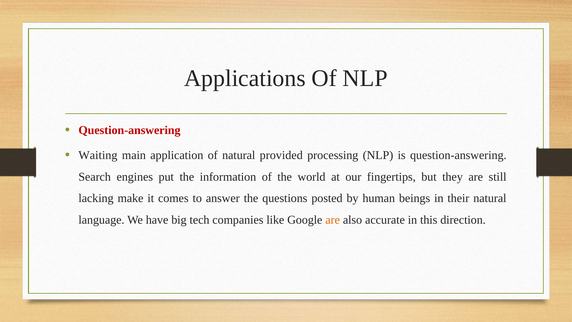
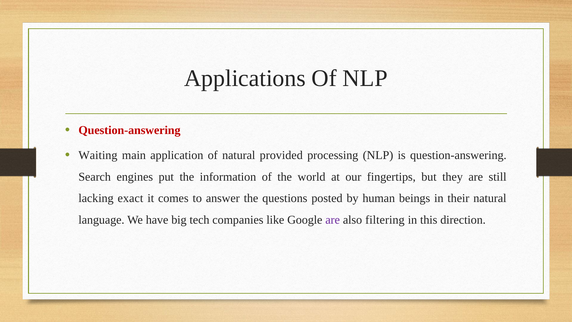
make: make -> exact
are at (333, 220) colour: orange -> purple
accurate: accurate -> filtering
